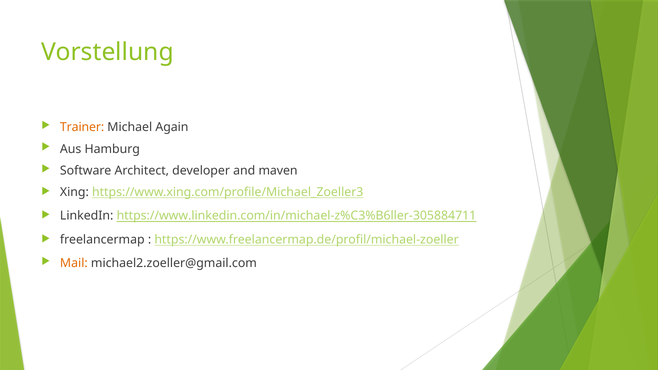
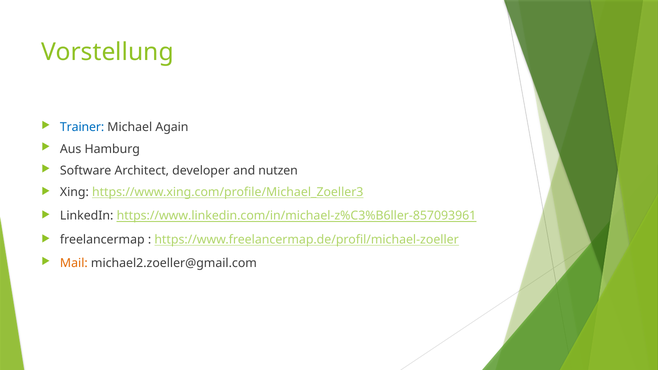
Trainer colour: orange -> blue
maven: maven -> nutzen
https://www.linkedin.com/in/michael-z%C3%B6ller-305884711: https://www.linkedin.com/in/michael-z%C3%B6ller-305884711 -> https://www.linkedin.com/in/michael-z%C3%B6ller-857093961
